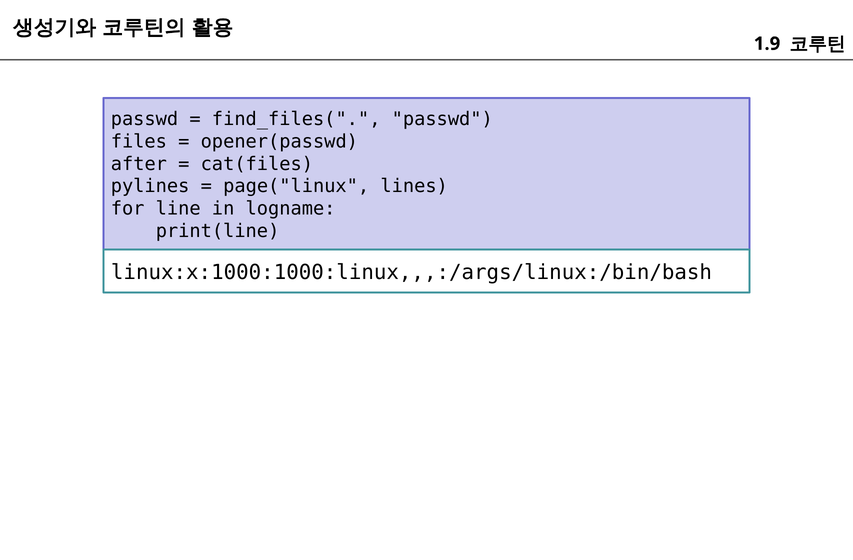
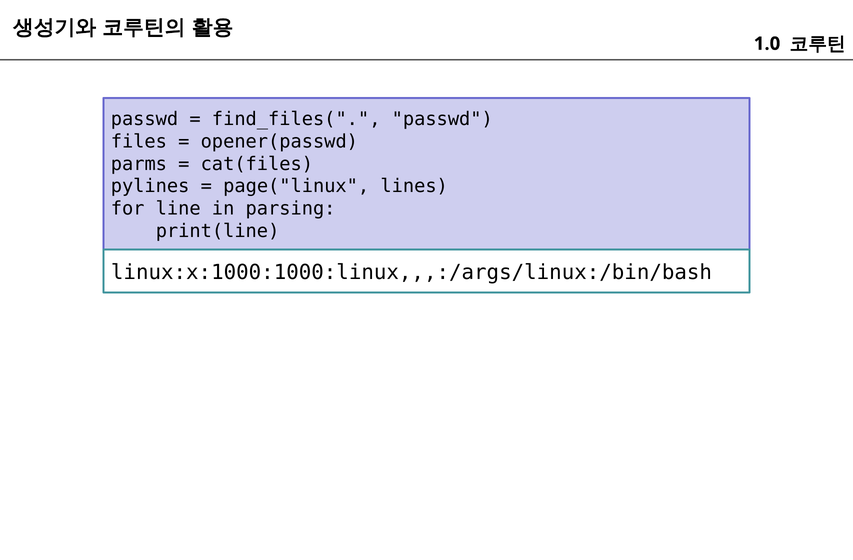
1.9: 1.9 -> 1.0
after: after -> parms
logname: logname -> parsing
